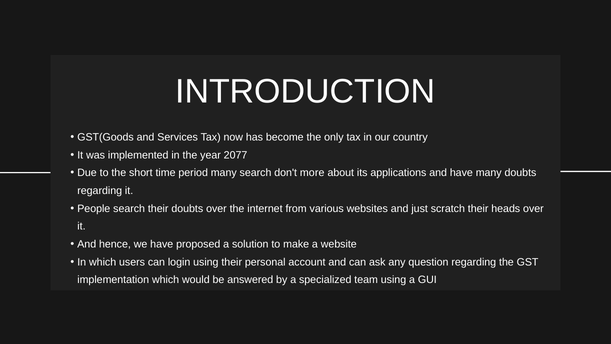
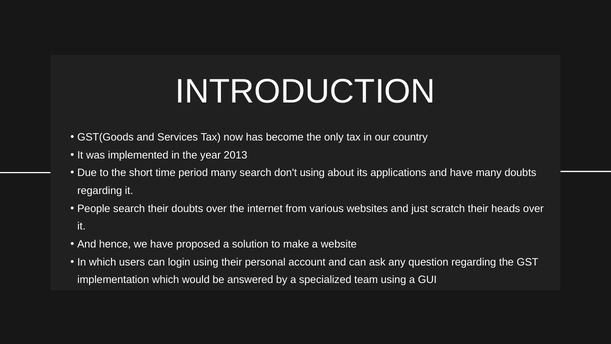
2077: 2077 -> 2013
don't more: more -> using
